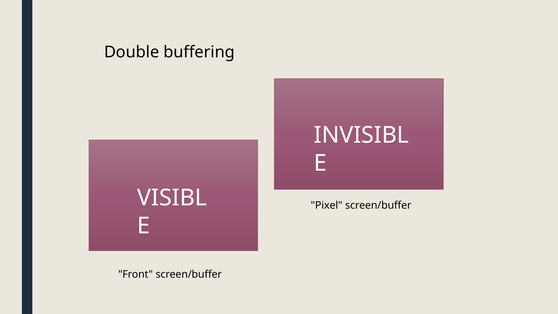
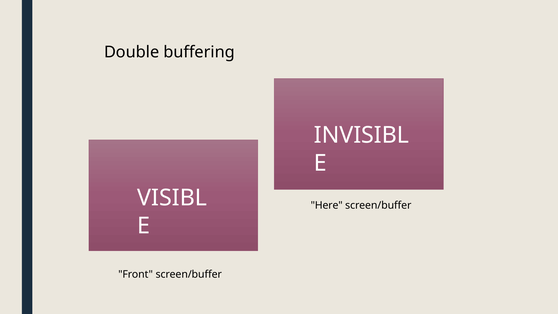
Pixel: Pixel -> Here
